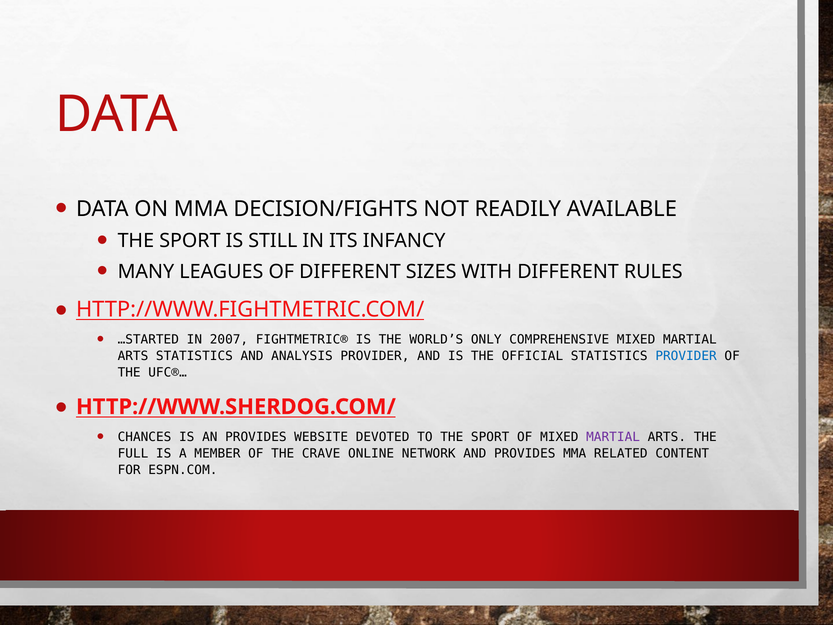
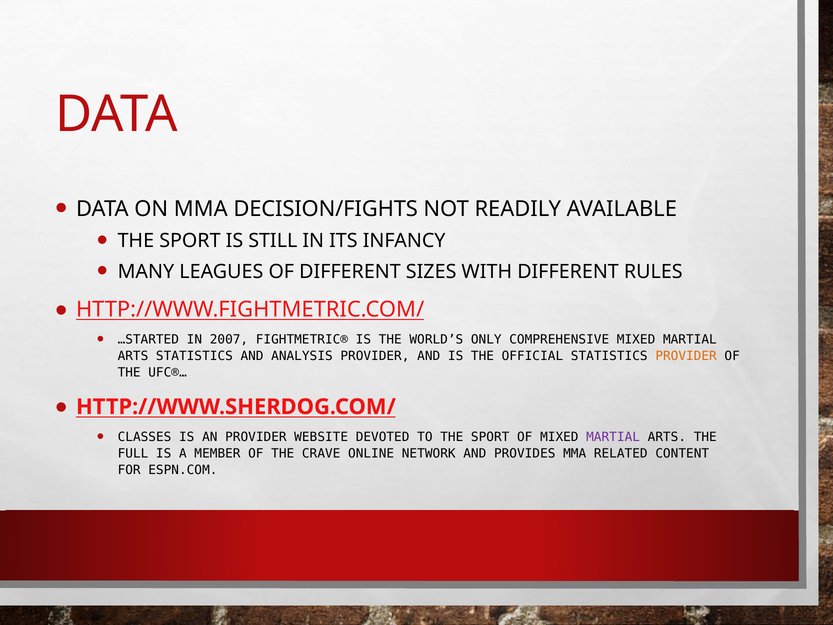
PROVIDER at (686, 356) colour: blue -> orange
CHANCES: CHANCES -> CLASSES
AN PROVIDES: PROVIDES -> PROVIDER
